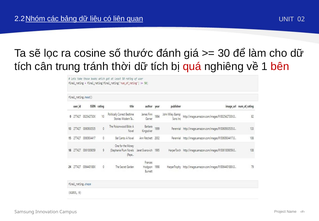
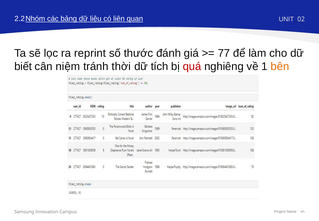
cosine: cosine -> reprint
30: 30 -> 77
tích at (23, 66): tích -> biết
trung: trung -> niệm
bên colour: red -> orange
